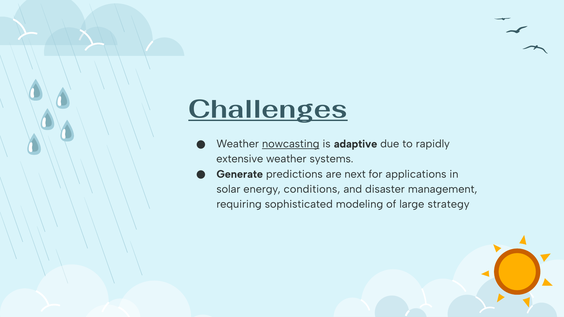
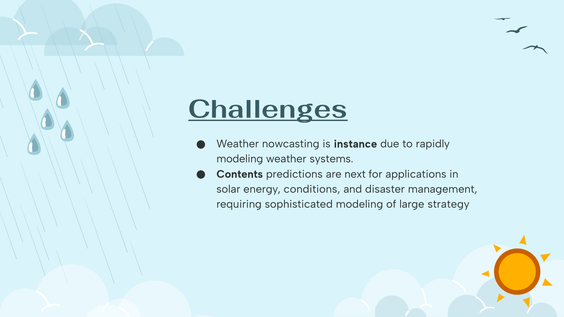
nowcasting underline: present -> none
adaptive: adaptive -> instance
extensive at (240, 159): extensive -> modeling
Generate: Generate -> Contents
